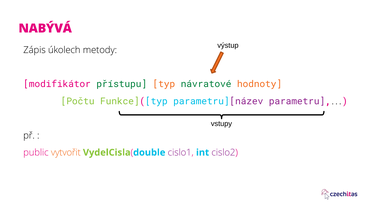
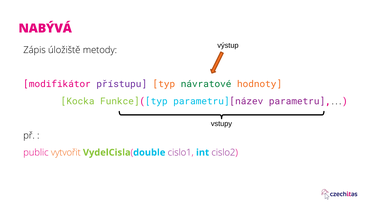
úkolech: úkolech -> úložiště
přístupu colour: green -> purple
Počtu: Počtu -> Kocka
